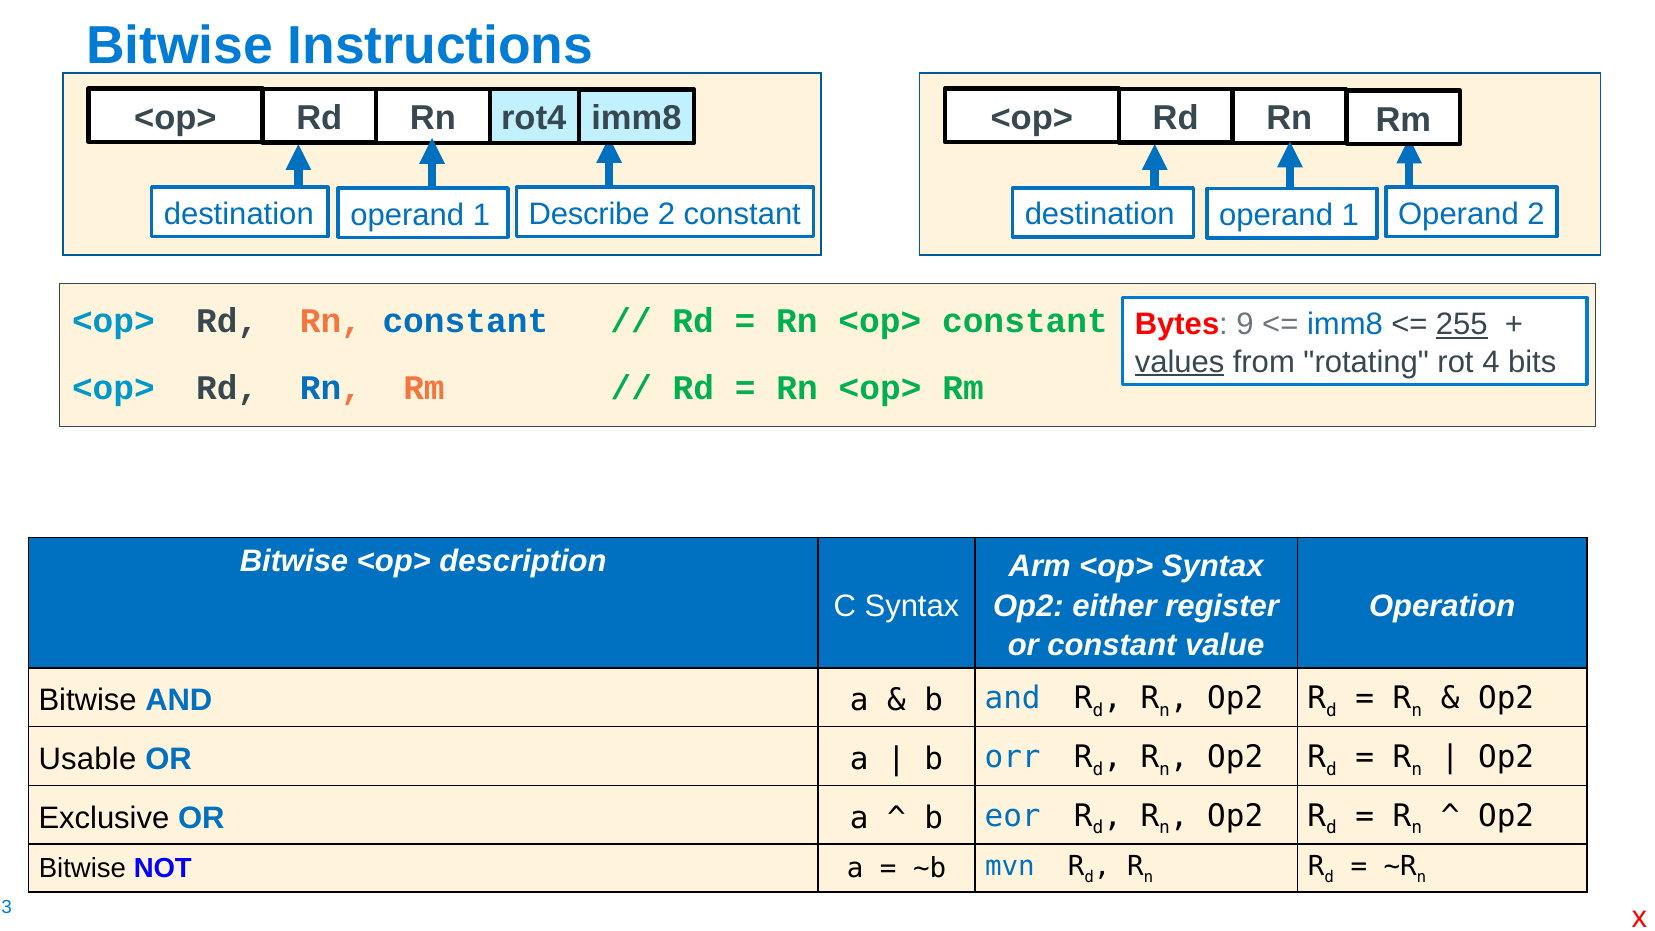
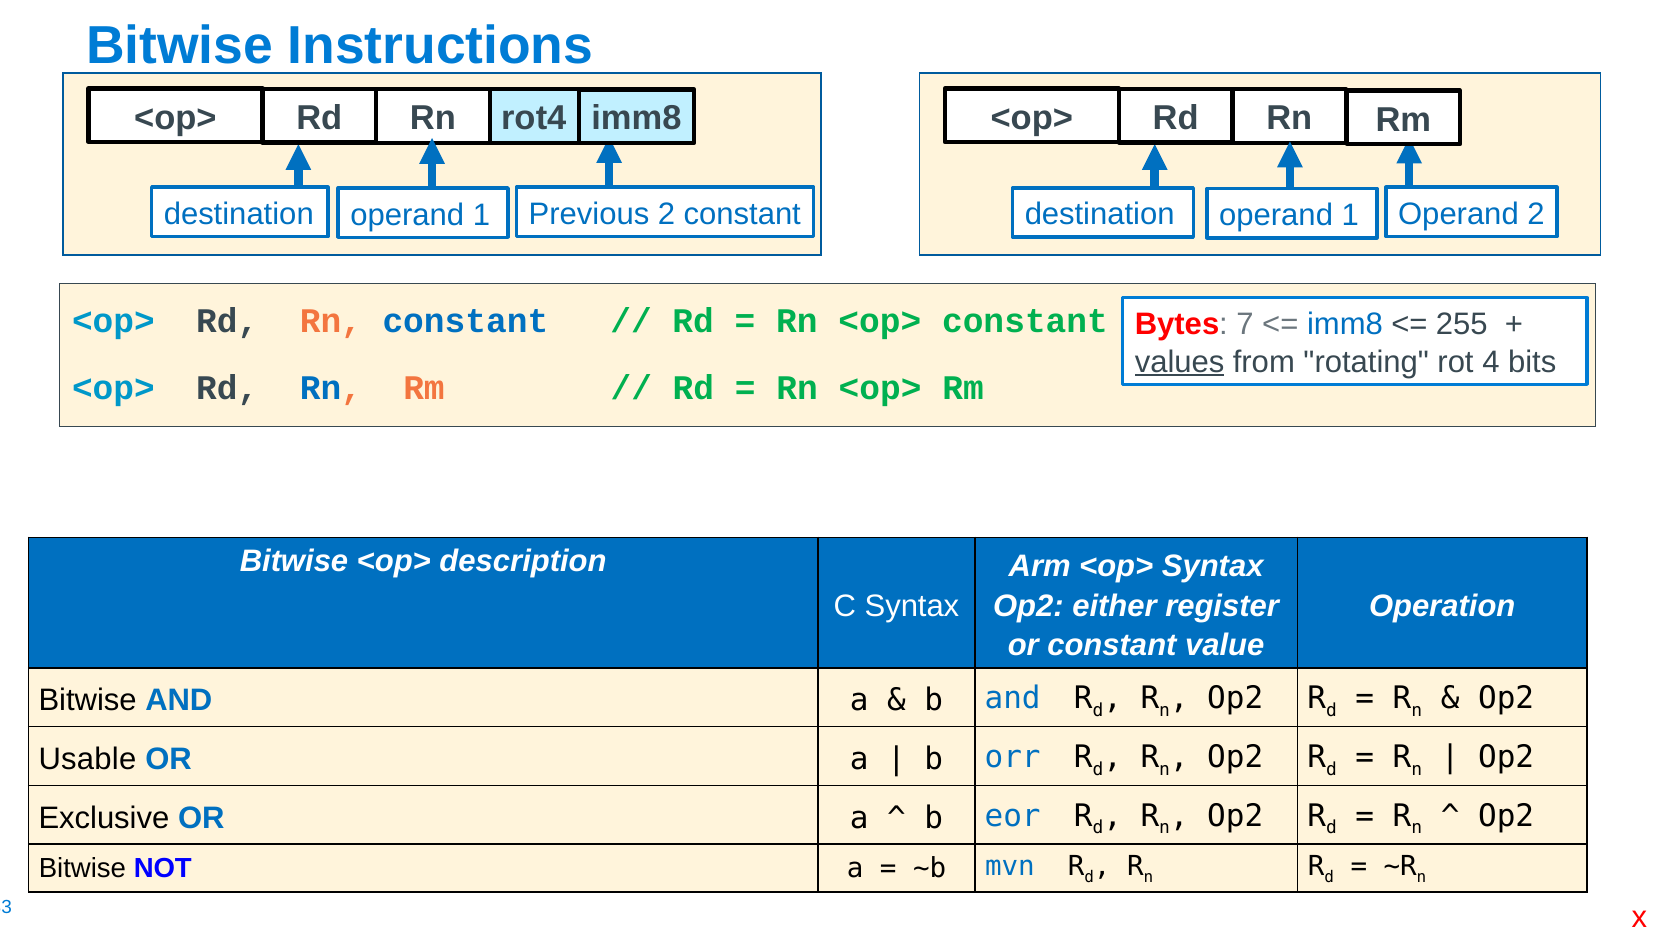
Describe: Describe -> Previous
9: 9 -> 7
255 underline: present -> none
